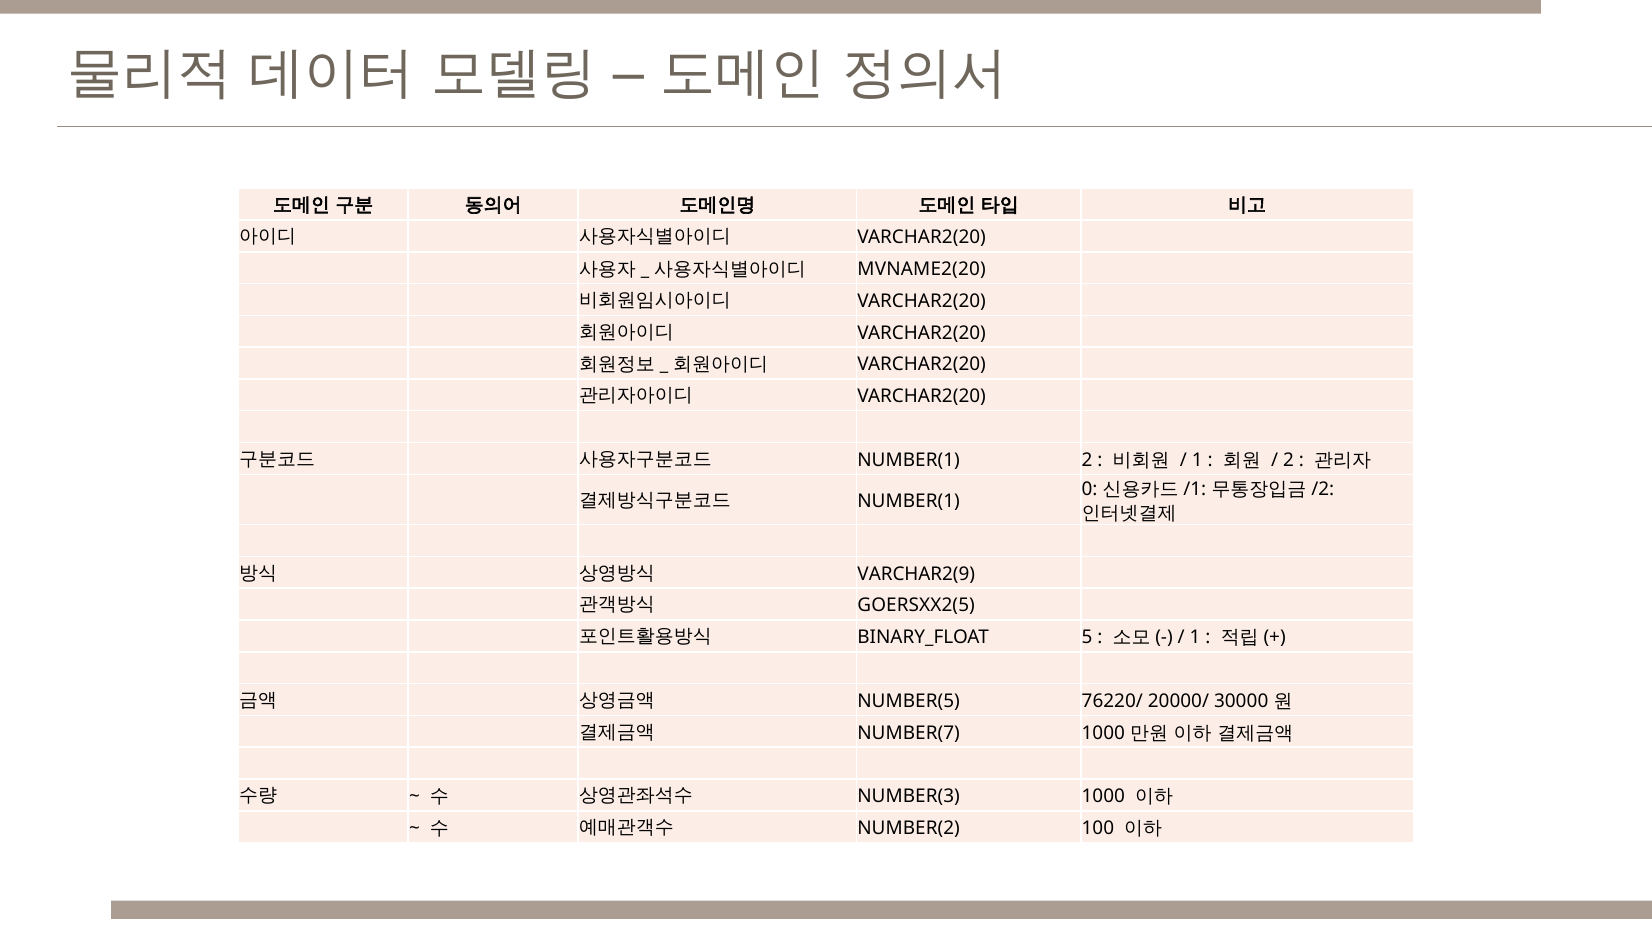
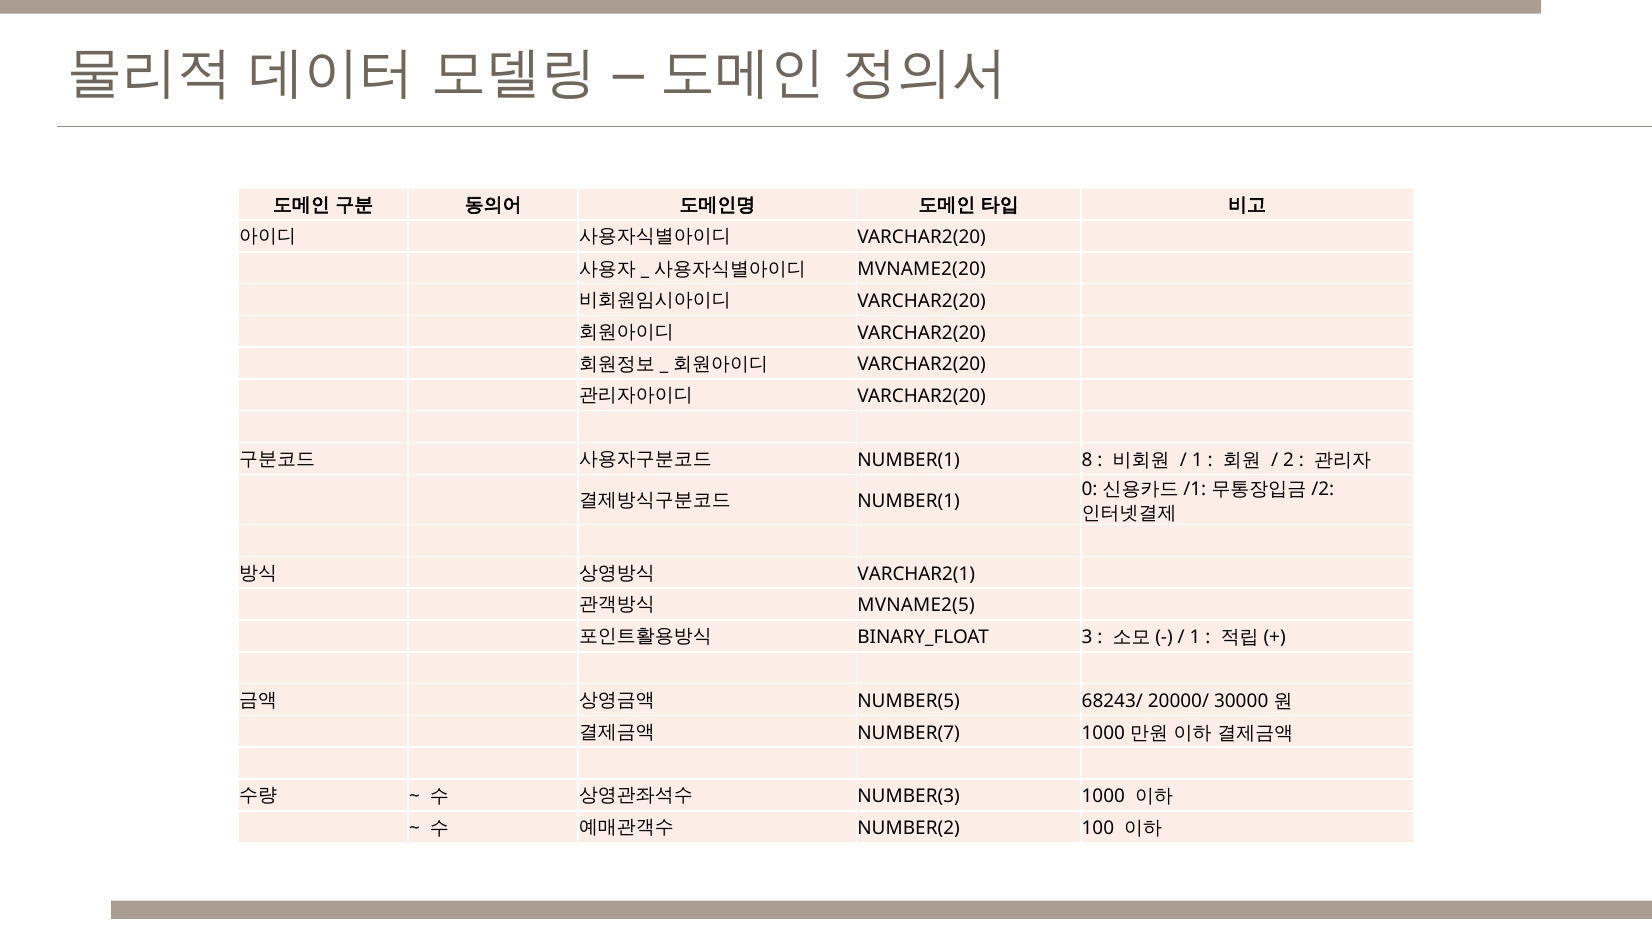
NUMBER(1 2: 2 -> 8
VARCHAR2(9: VARCHAR2(9 -> VARCHAR2(1
GOERSXX2(5: GOERSXX2(5 -> MVNAME2(5
5: 5 -> 3
76220/: 76220/ -> 68243/
